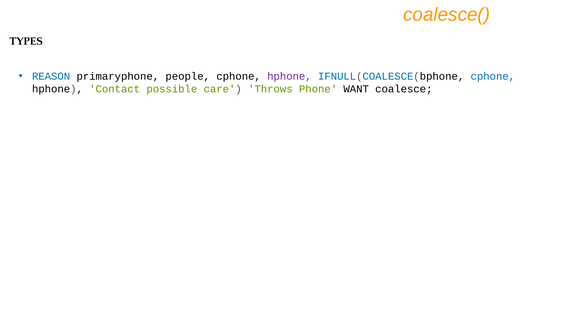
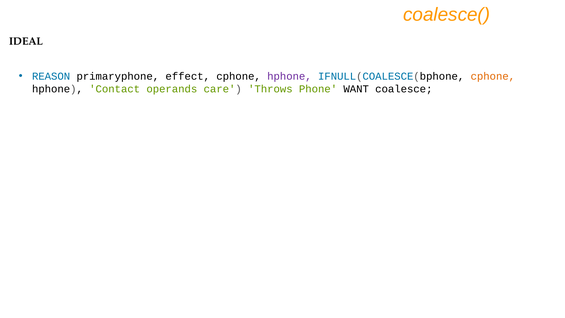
TYPES: TYPES -> IDEAL
people: people -> effect
cphone at (493, 76) colour: blue -> orange
possible: possible -> operands
